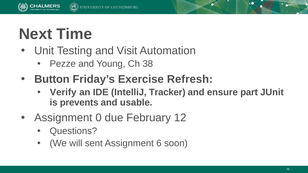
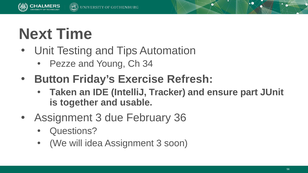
Visit: Visit -> Tips
38: 38 -> 34
Verify: Verify -> Taken
prevents: prevents -> together
0 at (99, 118): 0 -> 3
12: 12 -> 36
sent: sent -> idea
6 at (159, 144): 6 -> 3
